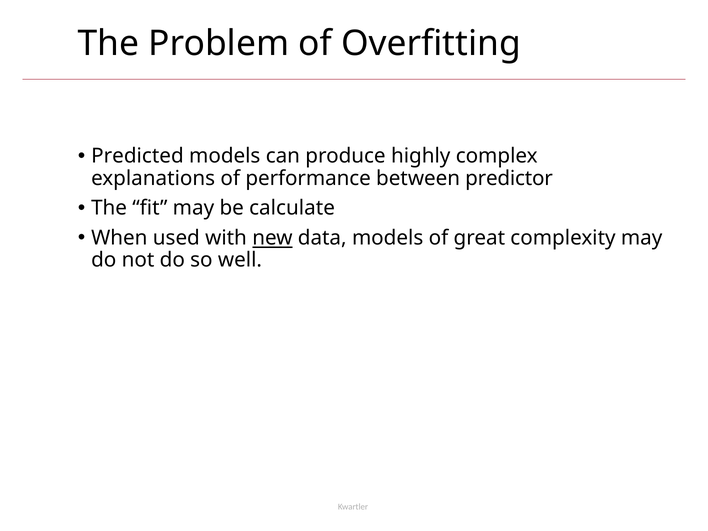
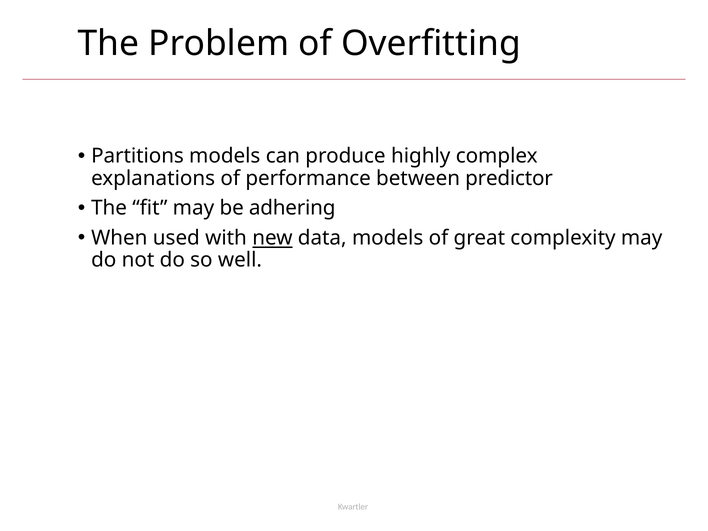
Predicted: Predicted -> Partitions
calculate: calculate -> adhering
